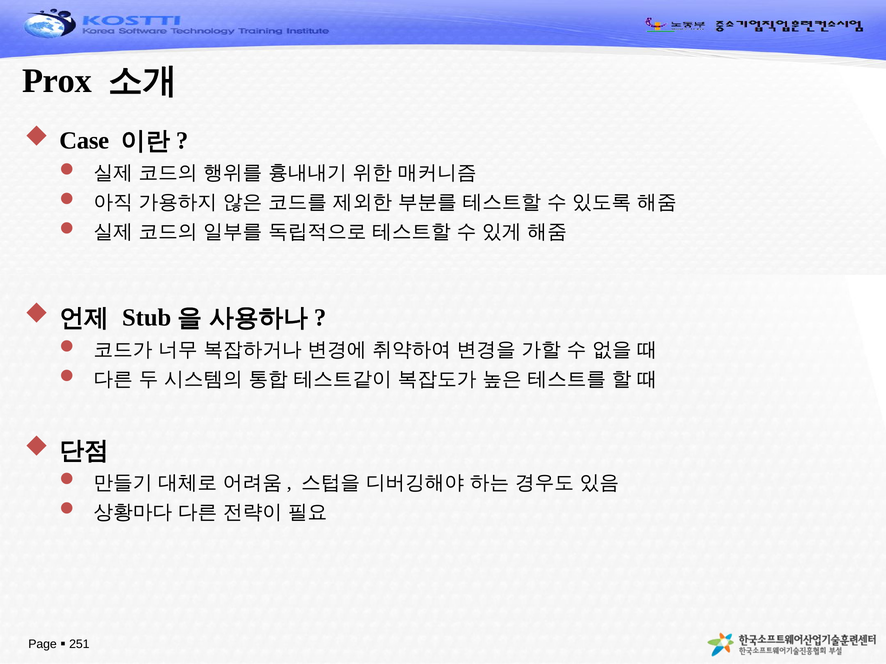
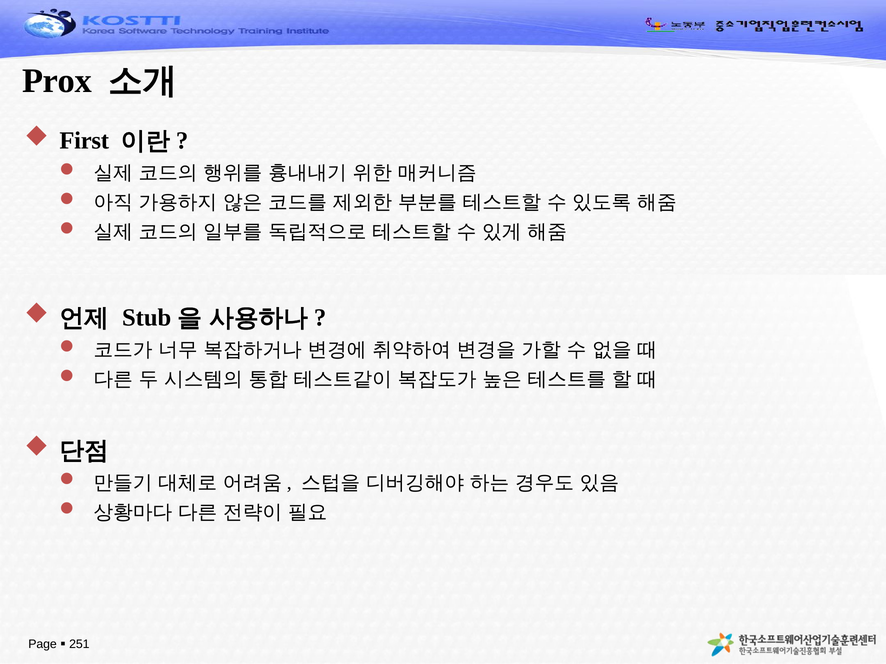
Case: Case -> First
